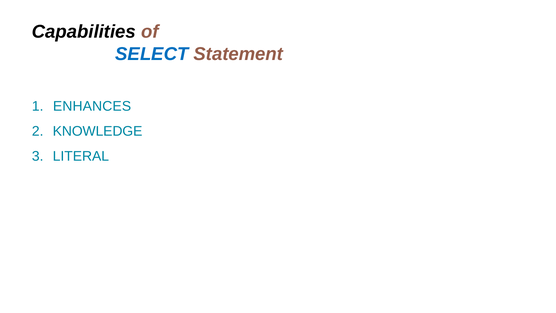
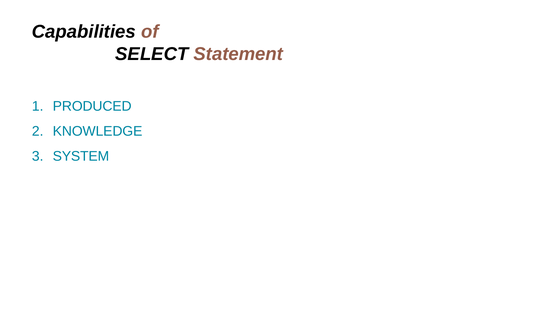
SELECT colour: blue -> black
ENHANCES: ENHANCES -> PRODUCED
LITERAL: LITERAL -> SYSTEM
